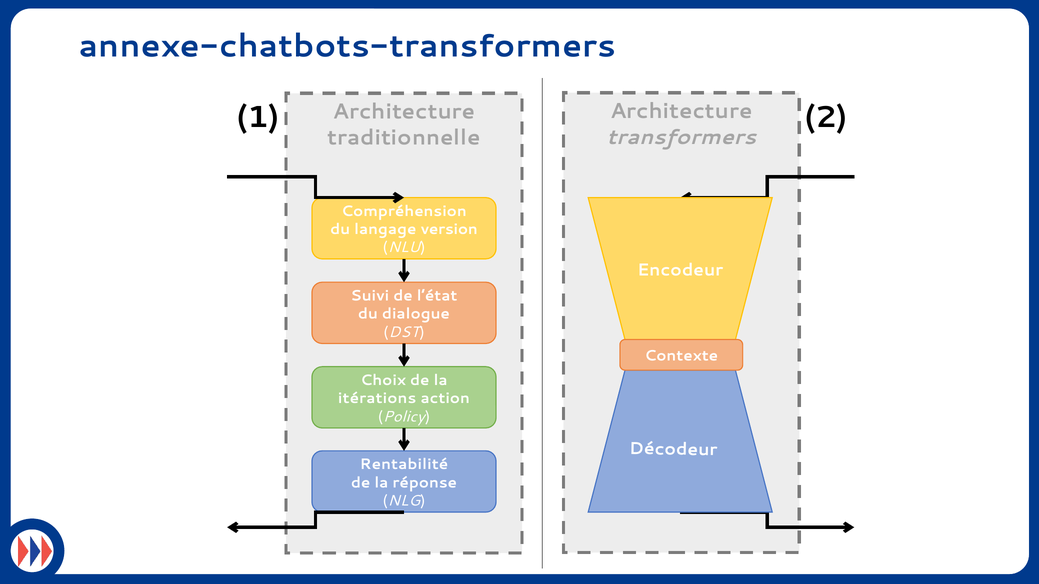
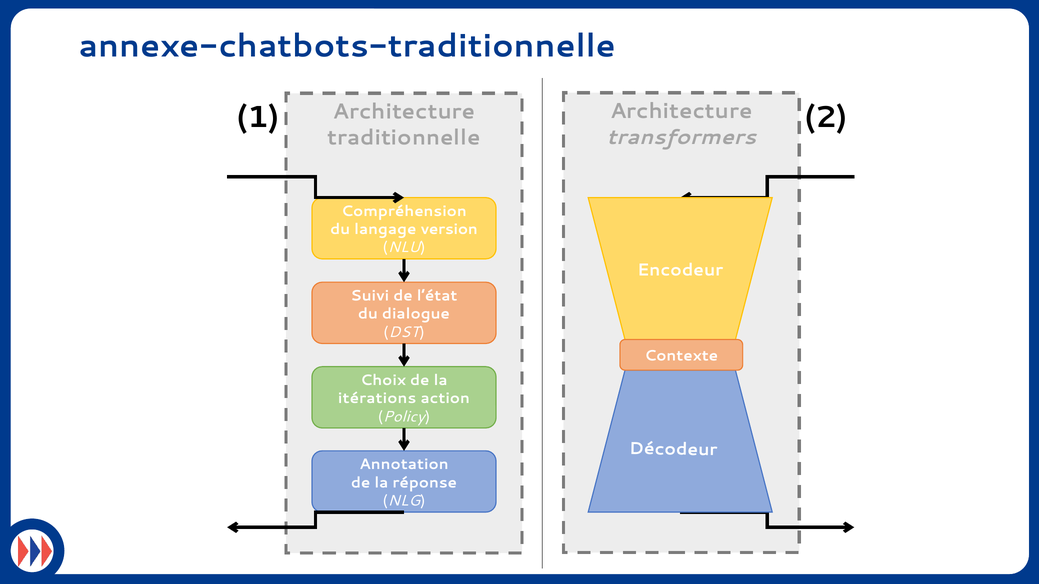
annexe-chatbots-transformers: annexe-chatbots-transformers -> annexe-chatbots-traditionnelle
Rentabilité: Rentabilité -> Annotation
